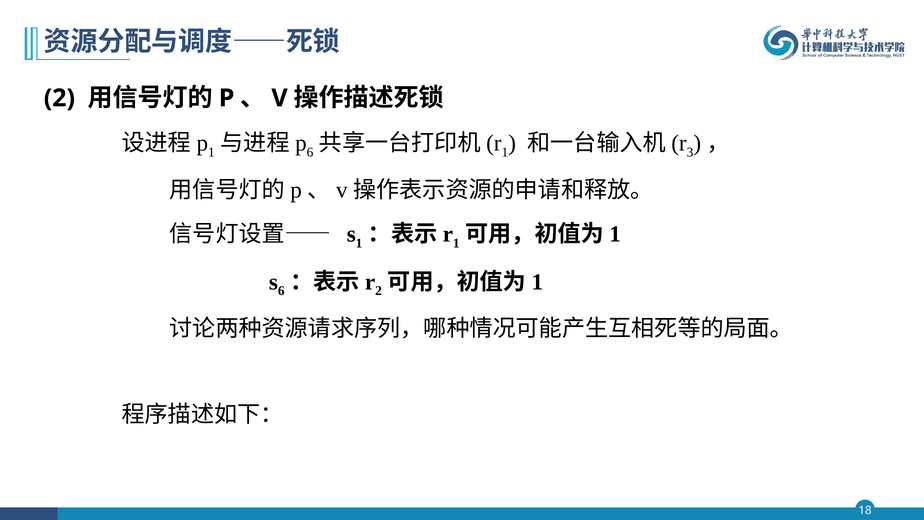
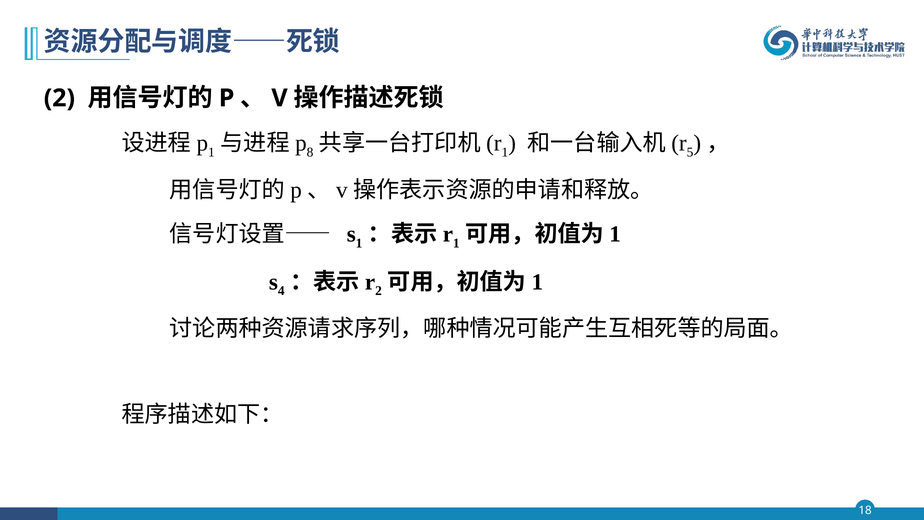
6 at (310, 152): 6 -> 8
3: 3 -> 5
6 at (281, 291): 6 -> 4
